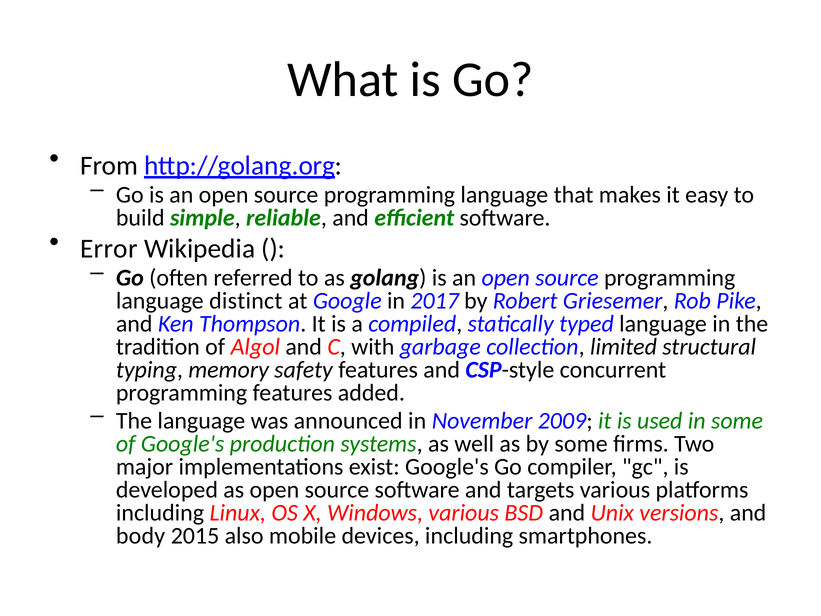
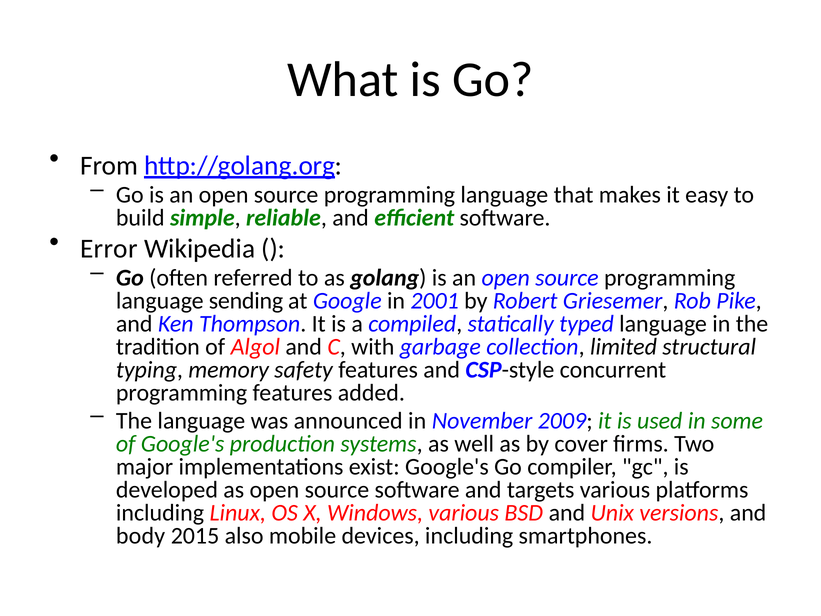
distinct: distinct -> sending
2017: 2017 -> 2001
by some: some -> cover
